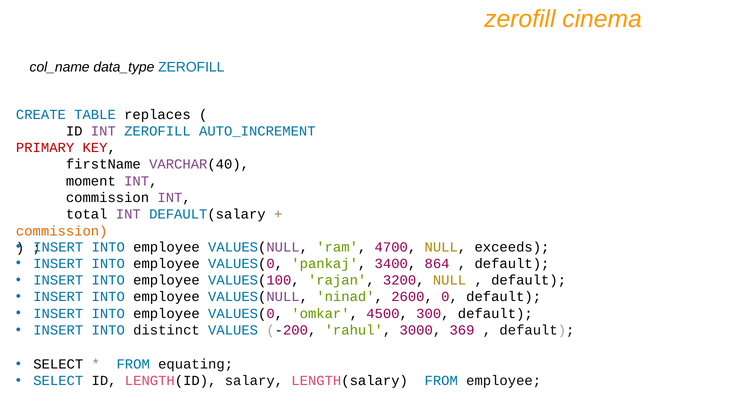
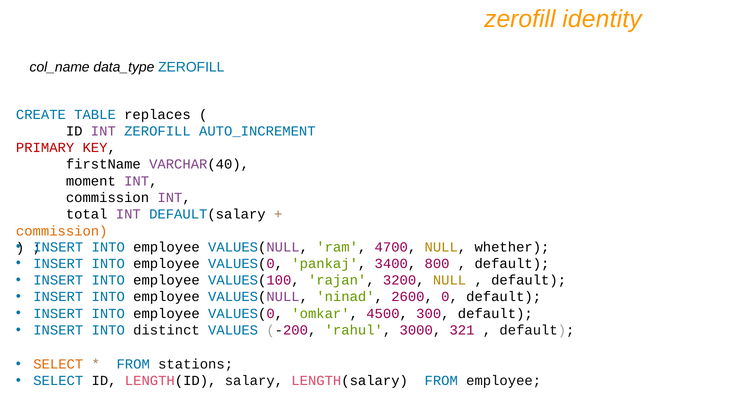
cinema: cinema -> identity
exceeds: exceeds -> whether
864: 864 -> 800
369: 369 -> 321
SELECT at (58, 364) colour: black -> orange
equating: equating -> stations
